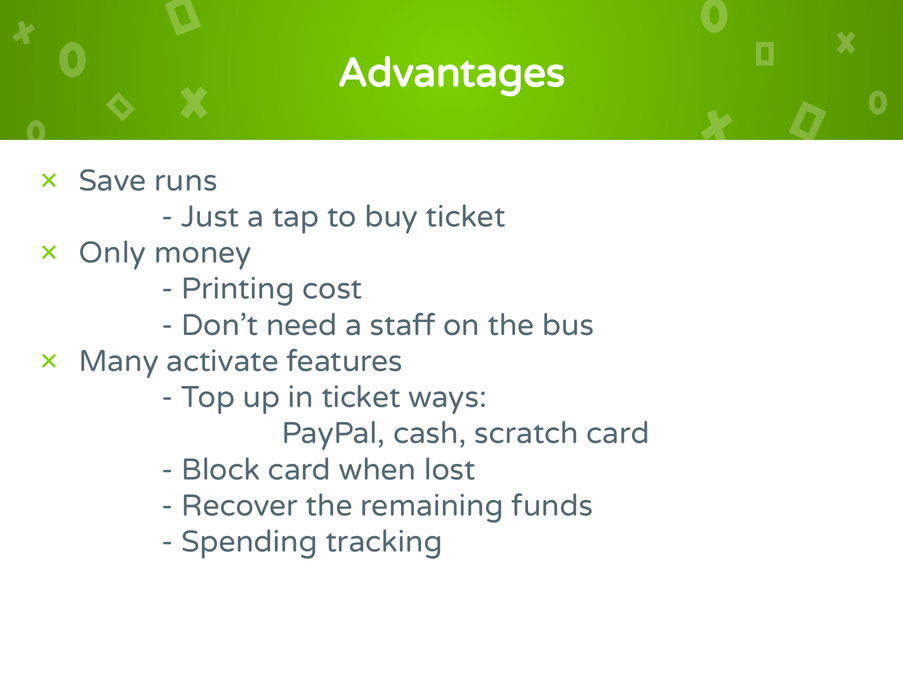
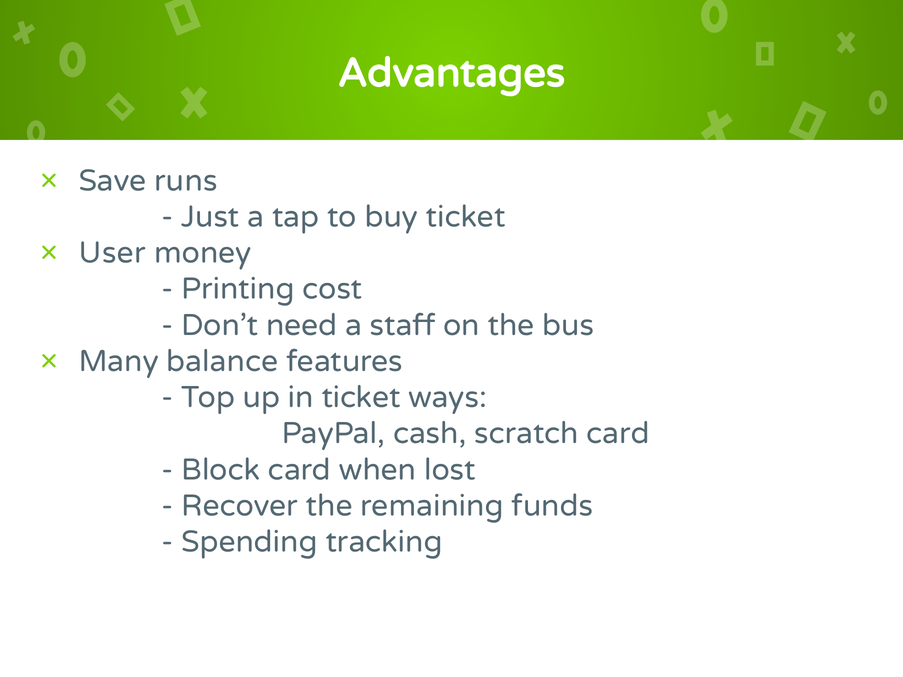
Only: Only -> User
activate: activate -> balance
